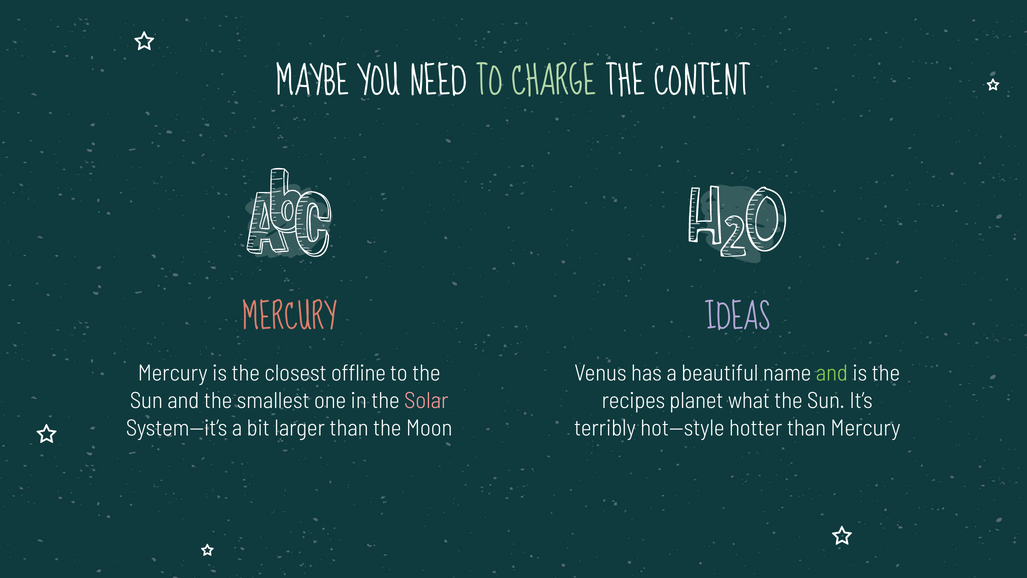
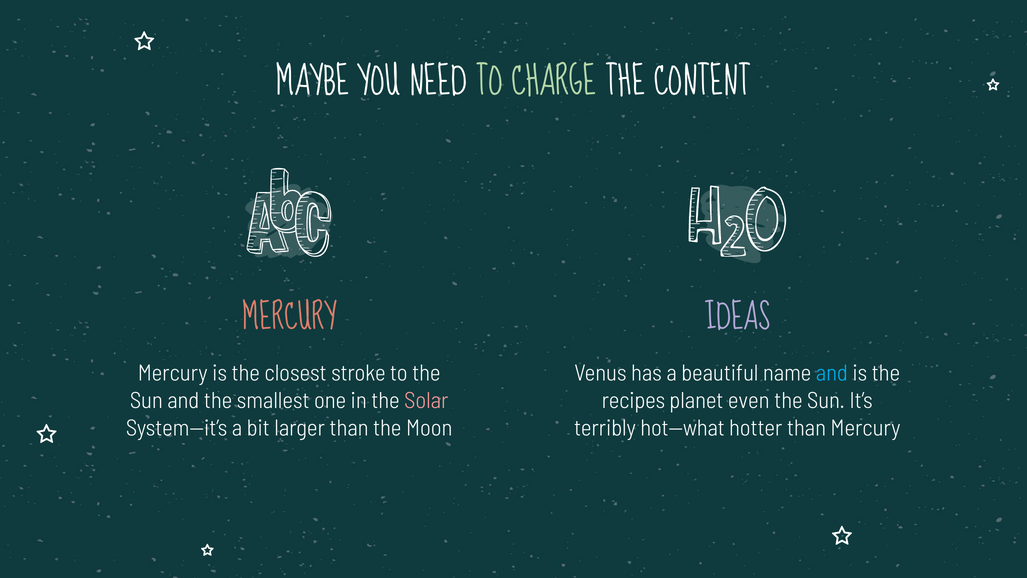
offline: offline -> stroke
and at (832, 373) colour: light green -> light blue
what: what -> even
hot—style: hot—style -> hot—what
